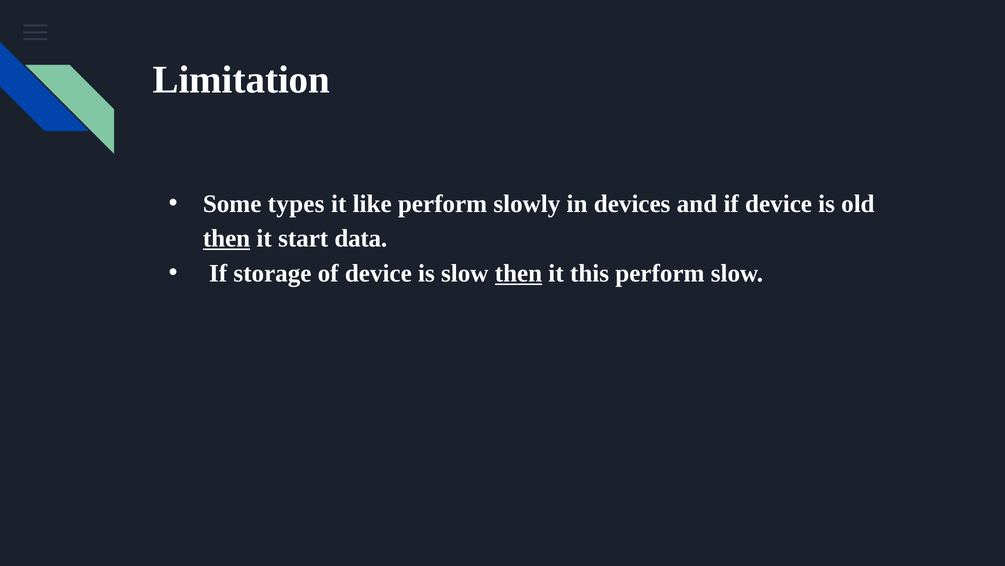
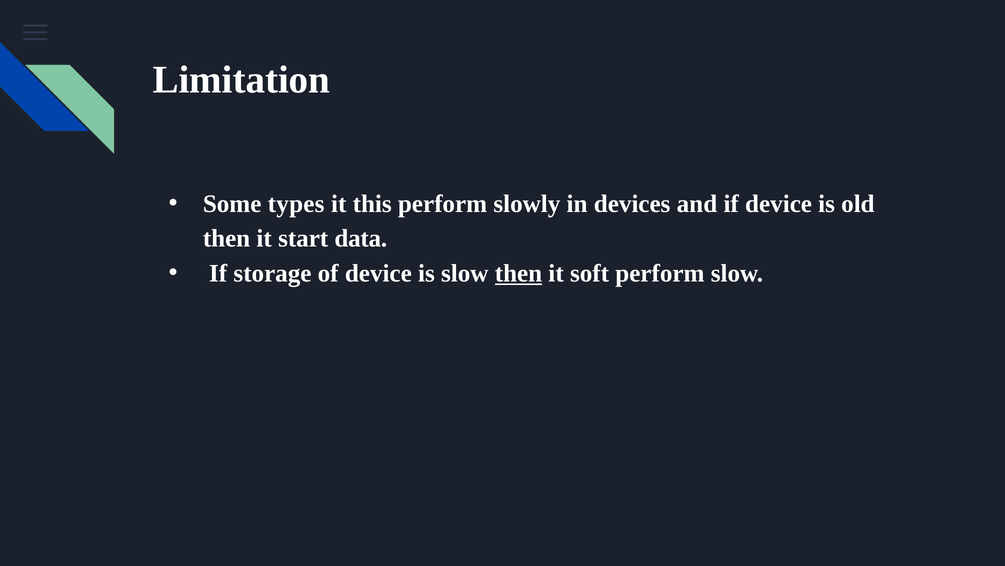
like: like -> this
then at (227, 238) underline: present -> none
this: this -> soft
